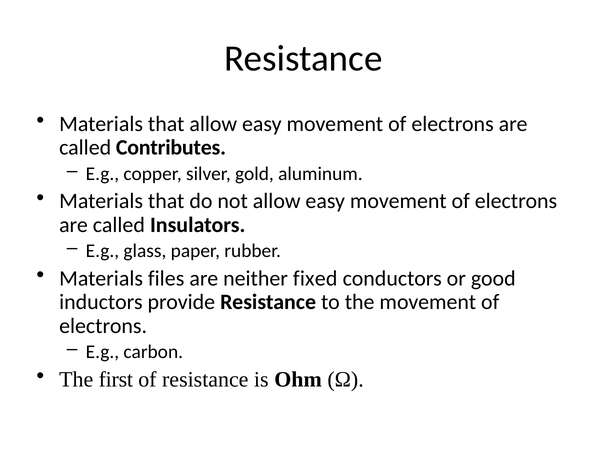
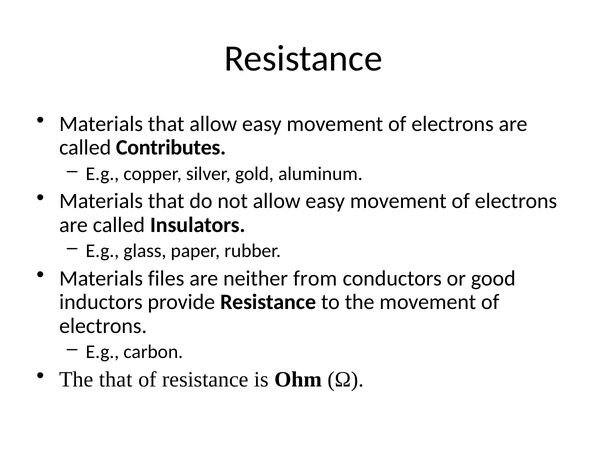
fixed: fixed -> from
The first: first -> that
